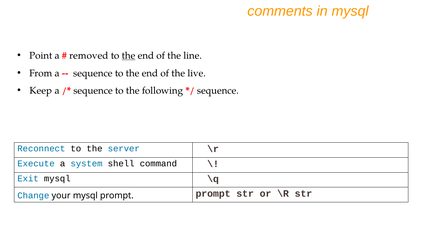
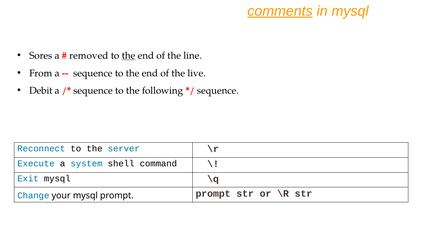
comments underline: none -> present
Point: Point -> Sores
Keep: Keep -> Debit
